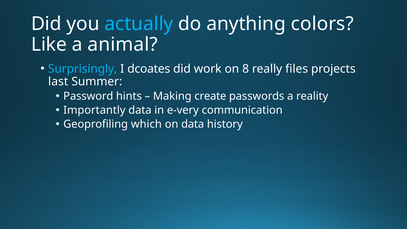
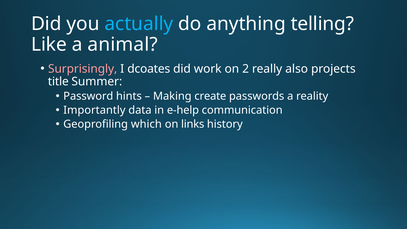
colors: colors -> telling
Surprisingly colour: light blue -> pink
8: 8 -> 2
files: files -> also
last: last -> title
e-very: e-very -> e-help
on data: data -> links
